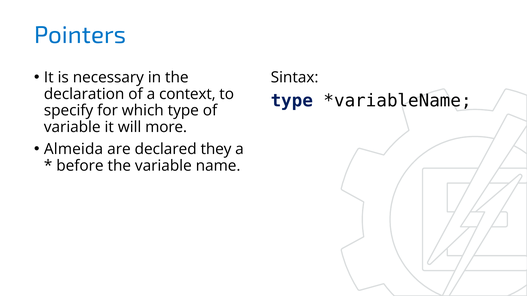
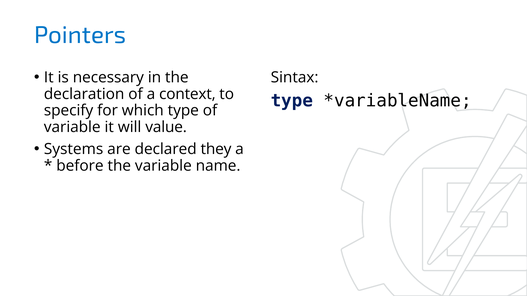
more: more -> value
Almeida: Almeida -> Systems
